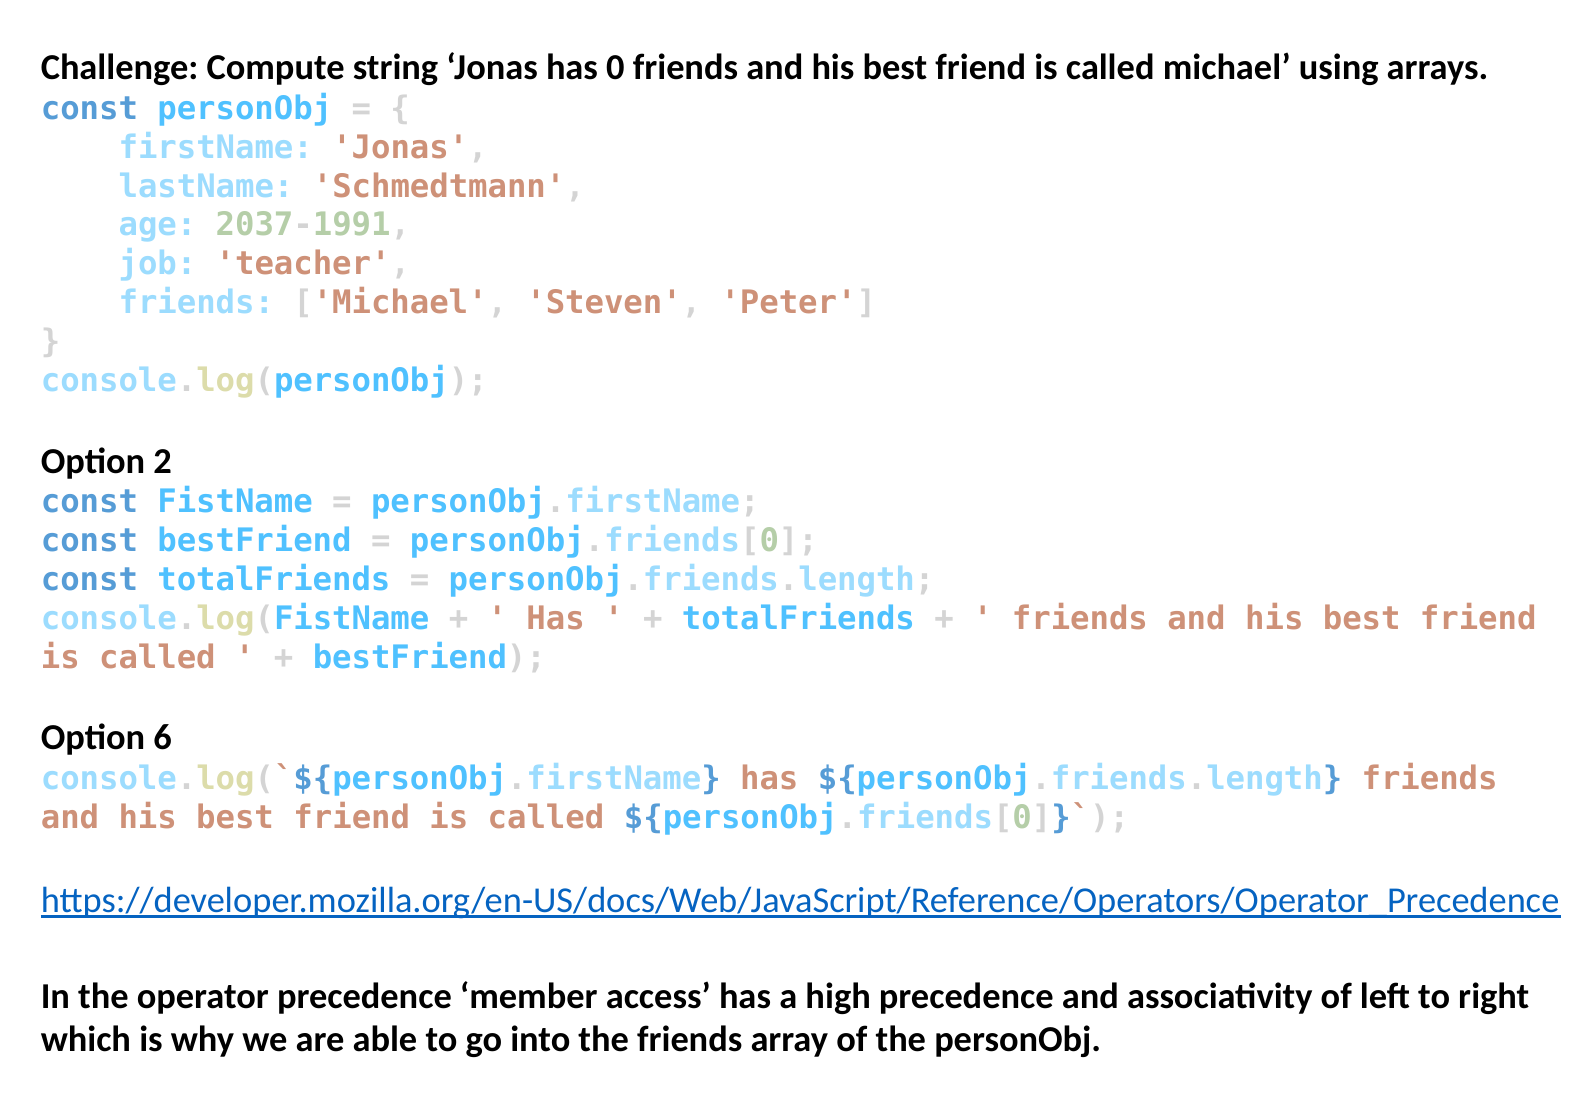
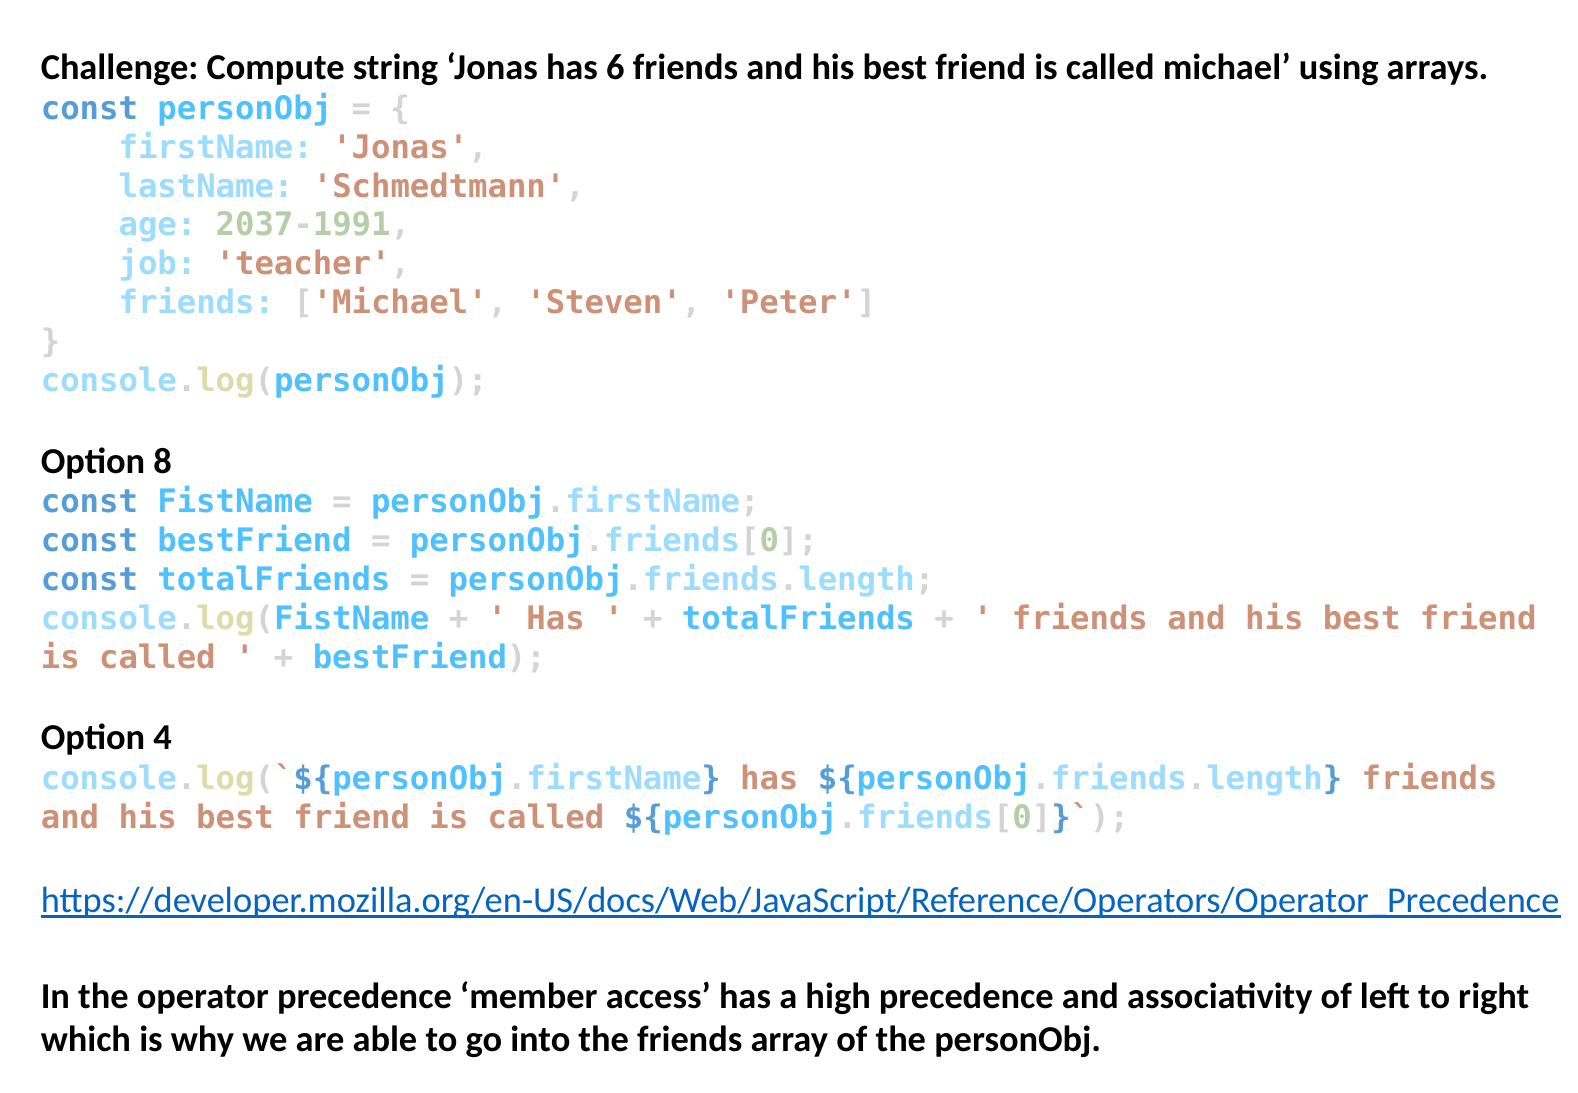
0: 0 -> 6
2: 2 -> 8
6: 6 -> 4
